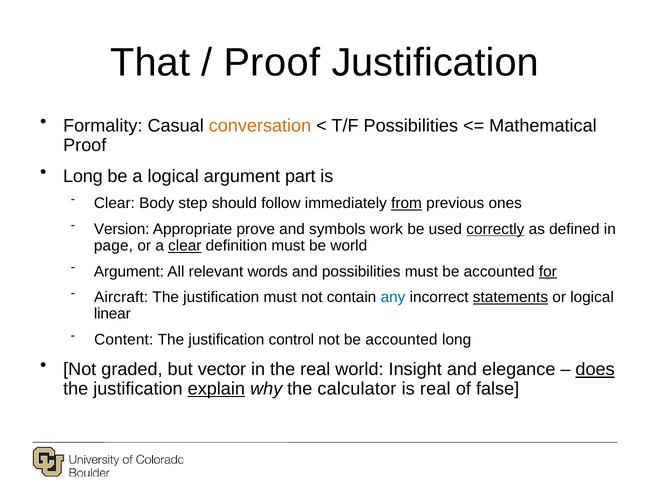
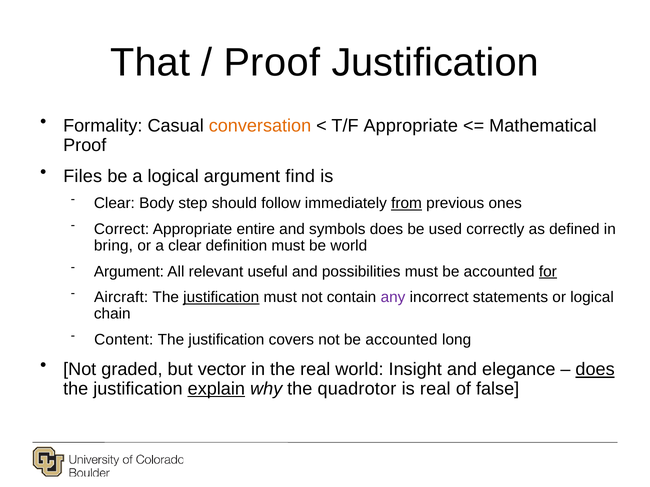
T/F Possibilities: Possibilities -> Appropriate
Long at (83, 177): Long -> Files
part: part -> find
Version: Version -> Correct
prove: prove -> entire
symbols work: work -> does
correctly underline: present -> none
page: page -> bring
clear at (185, 246) underline: present -> none
words: words -> useful
justification at (221, 298) underline: none -> present
any colour: blue -> purple
statements underline: present -> none
linear: linear -> chain
control: control -> covers
calculator: calculator -> quadrotor
